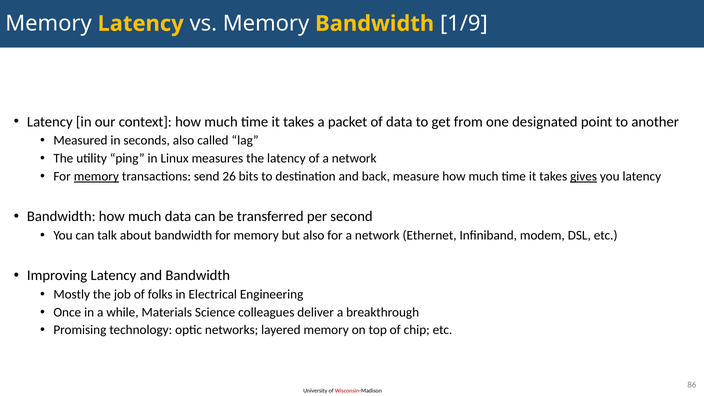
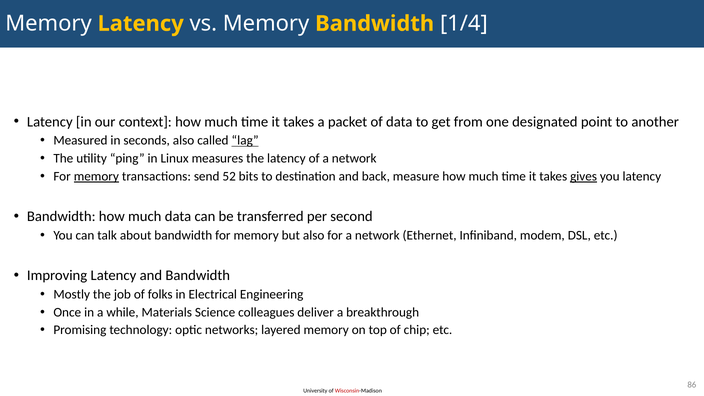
1/9: 1/9 -> 1/4
lag underline: none -> present
26: 26 -> 52
